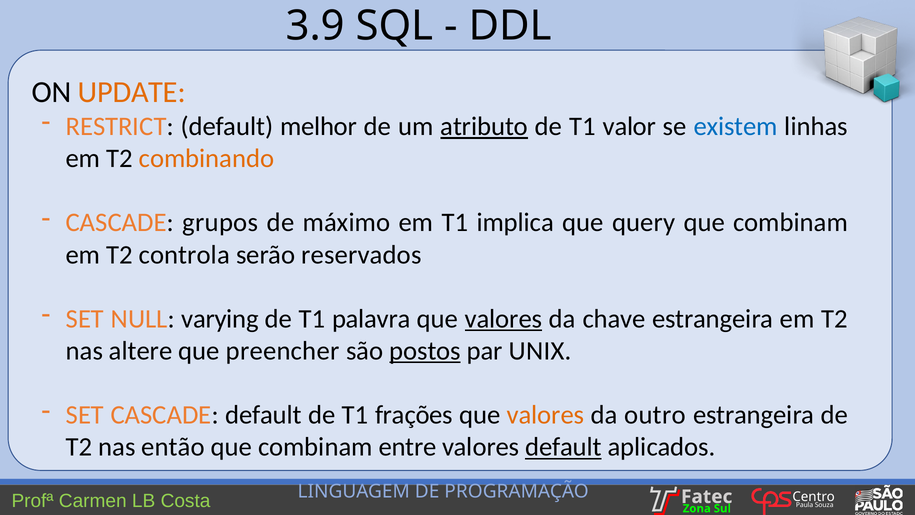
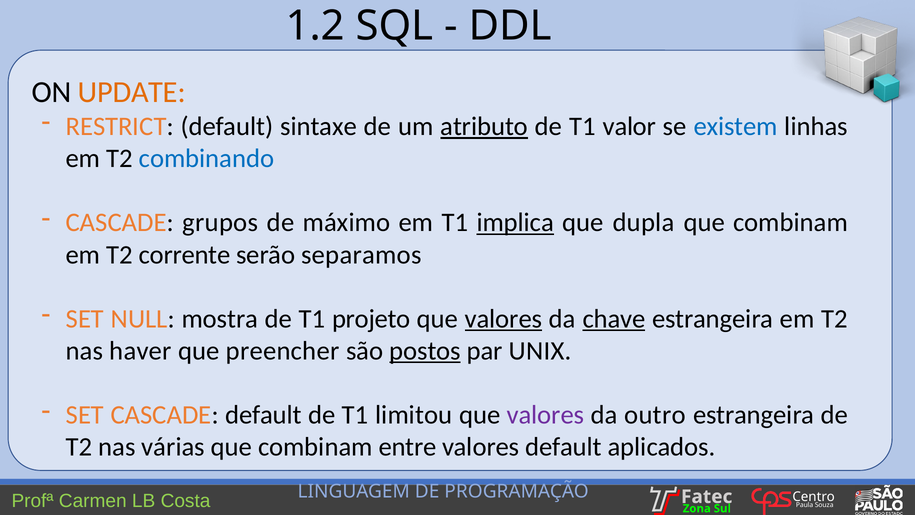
3.9: 3.9 -> 1.2
melhor: melhor -> sintaxe
combinando colour: orange -> blue
implica underline: none -> present
query: query -> dupla
controla: controla -> corrente
reservados: reservados -> separamos
varying: varying -> mostra
palavra: palavra -> projeto
chave underline: none -> present
altere: altere -> haver
frações: frações -> limitou
valores at (546, 415) colour: orange -> purple
então: então -> várias
default at (563, 447) underline: present -> none
